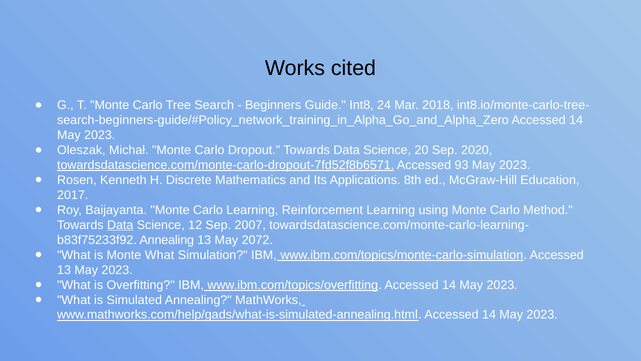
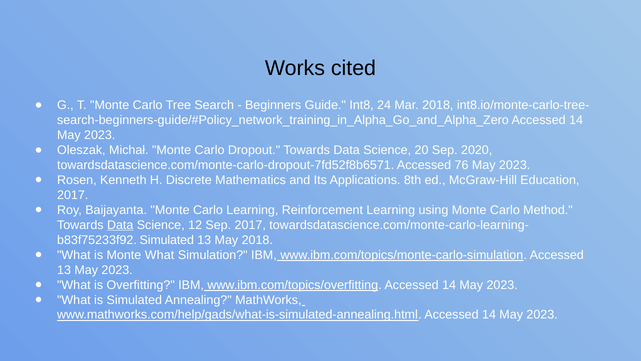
towardsdatascience.com/monte-carlo-dropout-7fd52f8b6571 underline: present -> none
93: 93 -> 76
Sep 2007: 2007 -> 2017
Annealing at (167, 240): Annealing -> Simulated
May 2072: 2072 -> 2018
